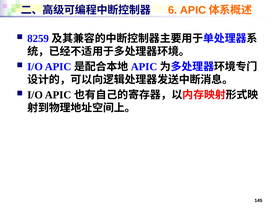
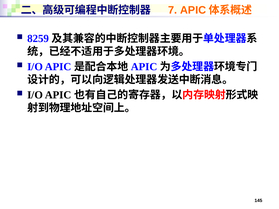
6: 6 -> 7
